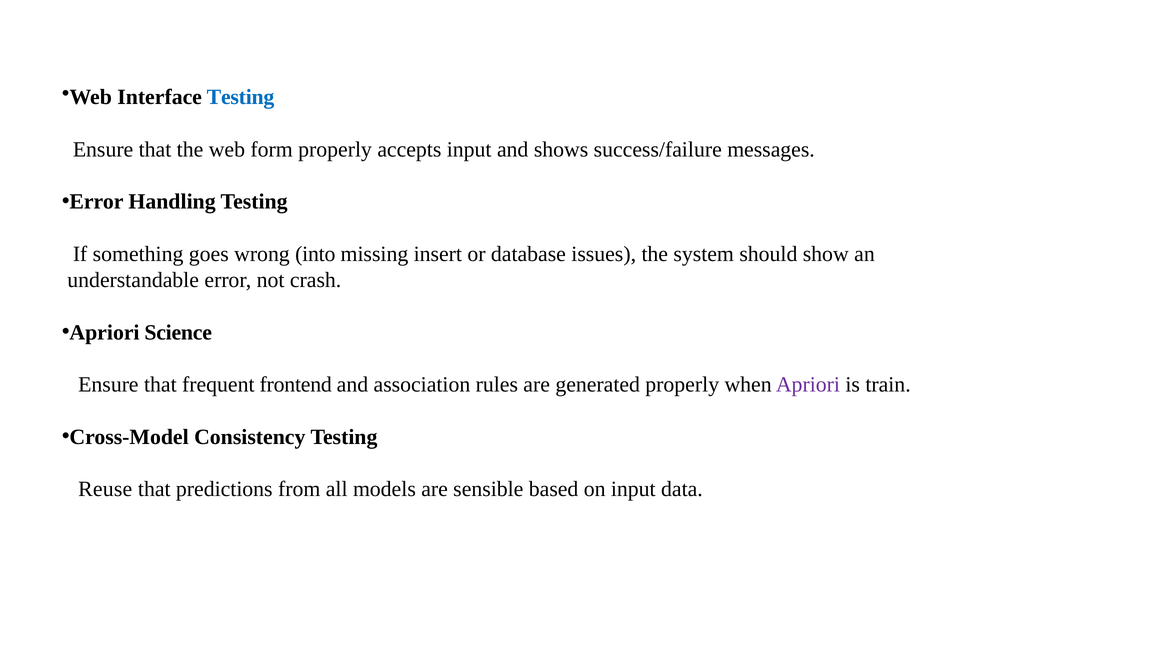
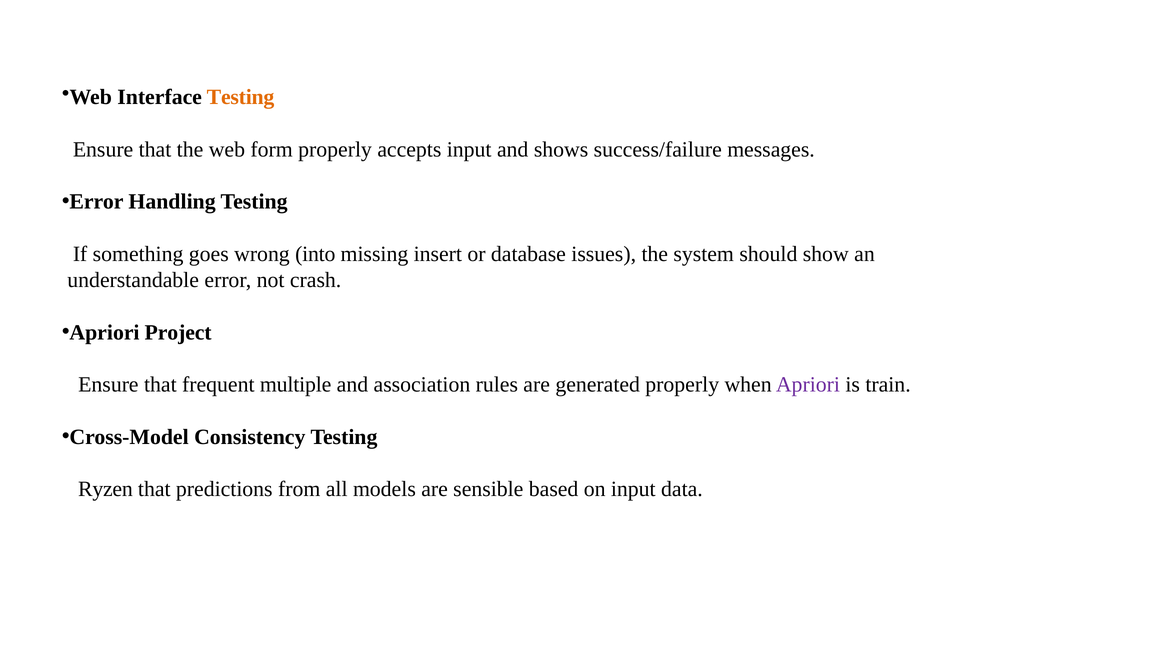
Testing at (241, 97) colour: blue -> orange
Science: Science -> Project
frontend: frontend -> multiple
Reuse: Reuse -> Ryzen
